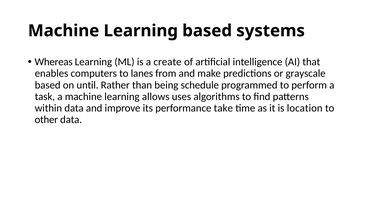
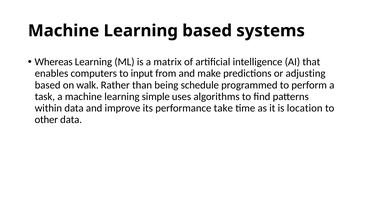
create: create -> matrix
lanes: lanes -> input
grayscale: grayscale -> adjusting
until: until -> walk
allows: allows -> simple
